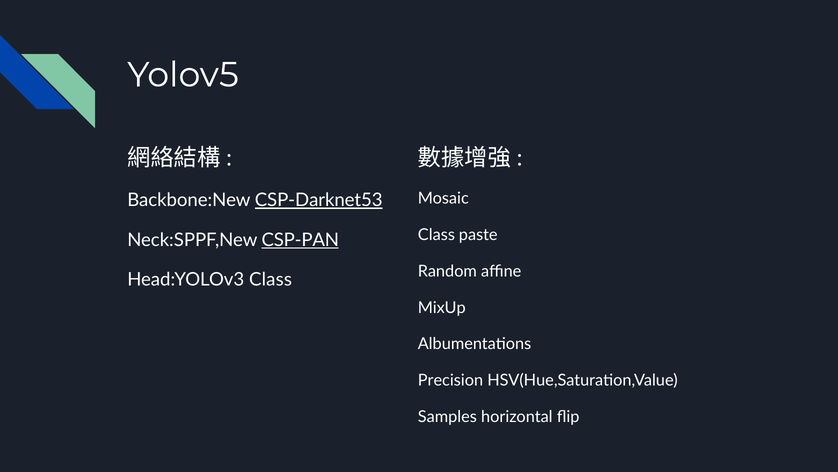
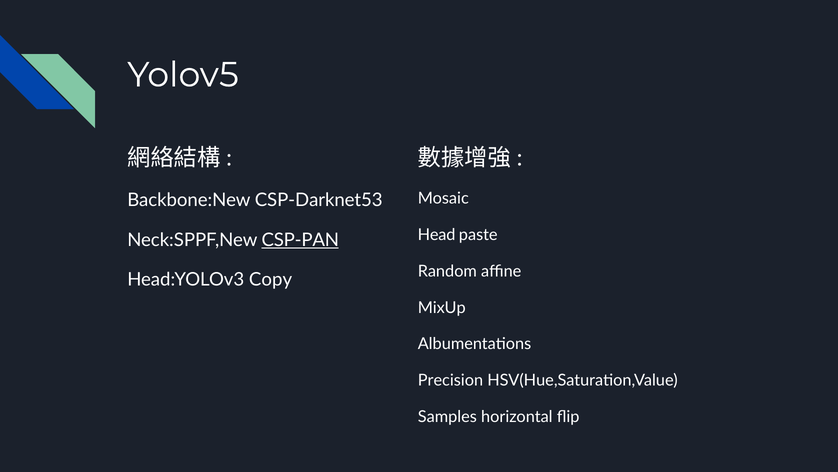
CSP-Darknet53 underline: present -> none
Class at (436, 234): Class -> Head
Head:YOLOv3 Class: Class -> Copy
